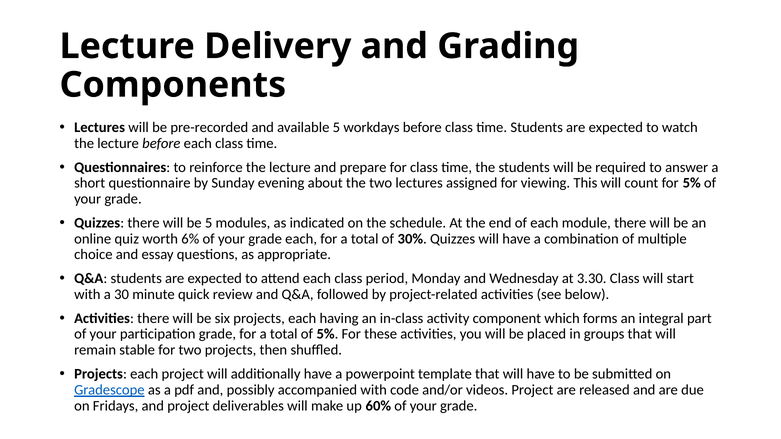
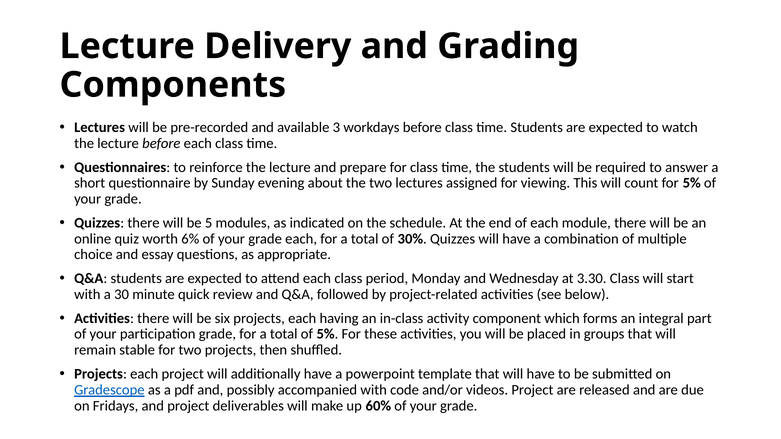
available 5: 5 -> 3
